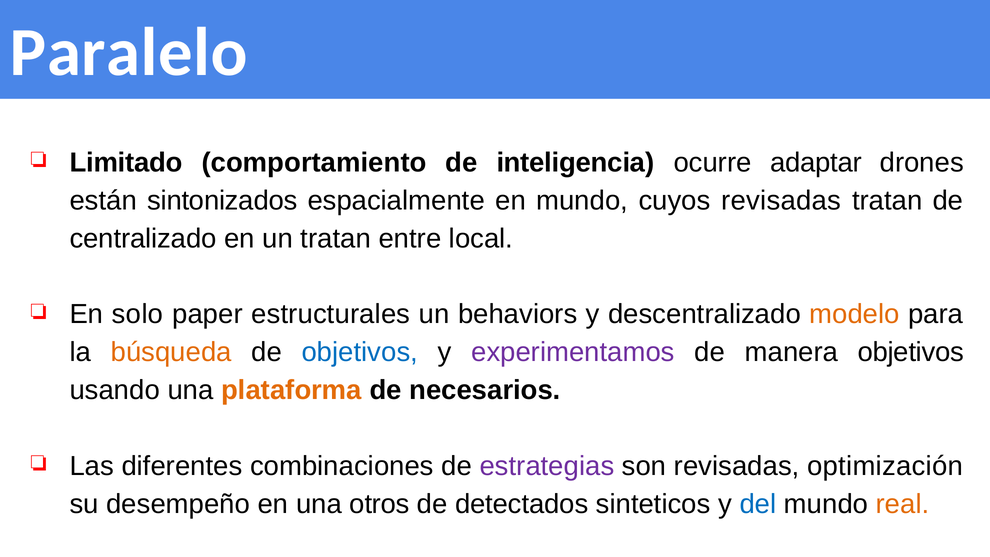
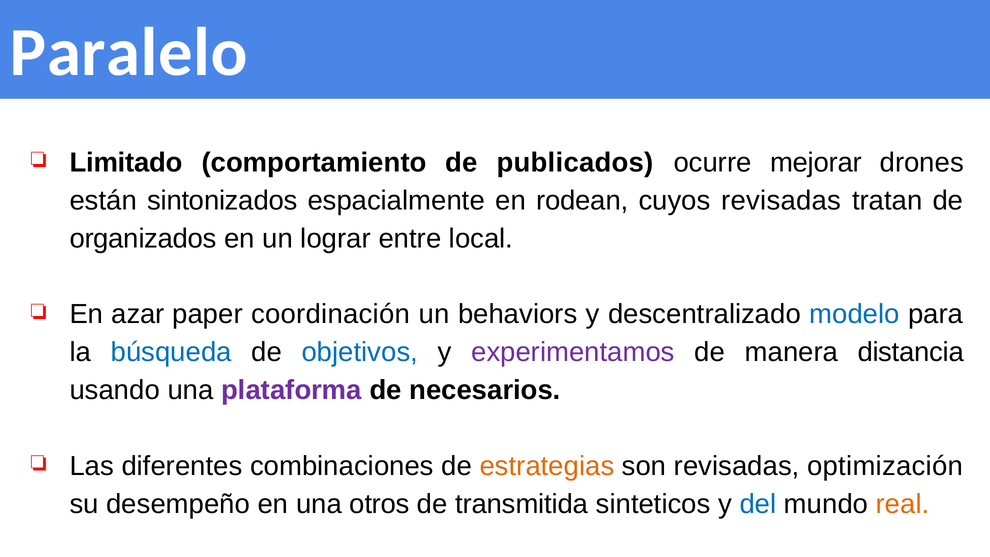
inteligencia: inteligencia -> publicados
adaptar: adaptar -> mejorar
en mundo: mundo -> rodean
centralizado: centralizado -> organizados
un tratan: tratan -> lograr
solo: solo -> azar
estructurales: estructurales -> coordinación
modelo colour: orange -> blue
búsqueda colour: orange -> blue
manera objetivos: objetivos -> distancia
plataforma colour: orange -> purple
estrategias colour: purple -> orange
detectados: detectados -> transmitida
